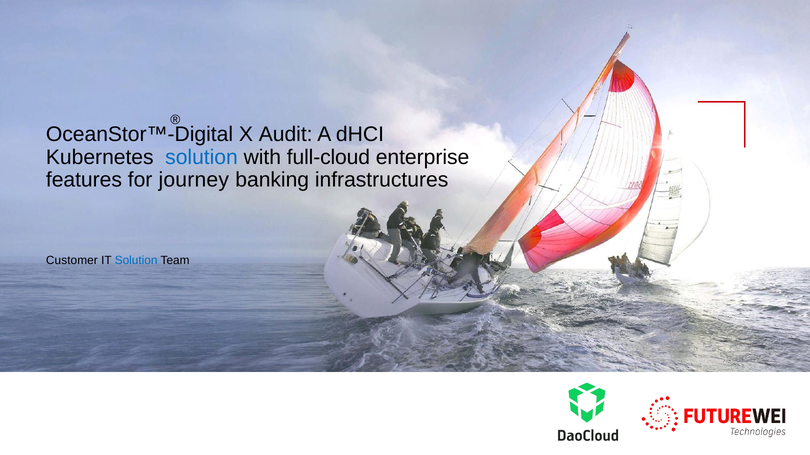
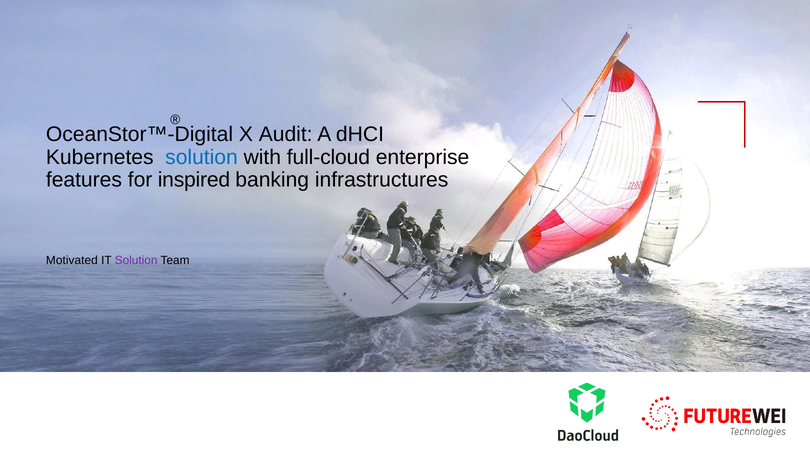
journey: journey -> inspired
Customer: Customer -> Motivated
Solution at (136, 261) colour: blue -> purple
